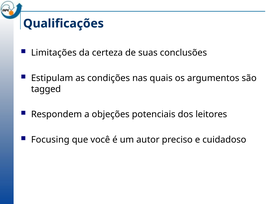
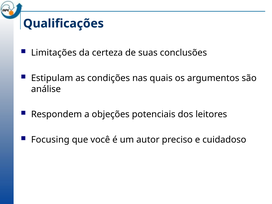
tagged: tagged -> análise
